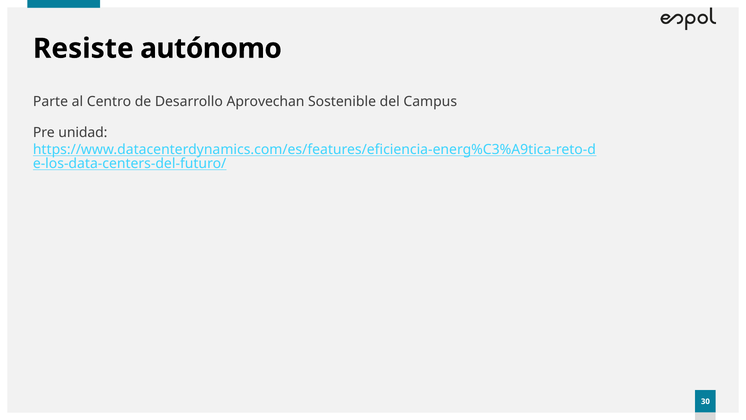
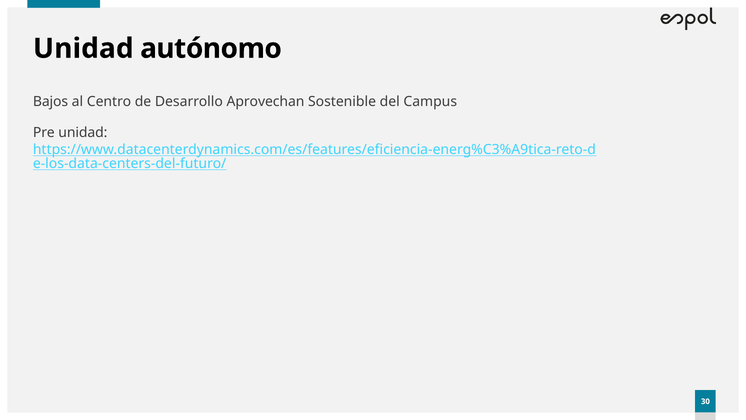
Resiste at (83, 48): Resiste -> Unidad
Parte: Parte -> Bajos
